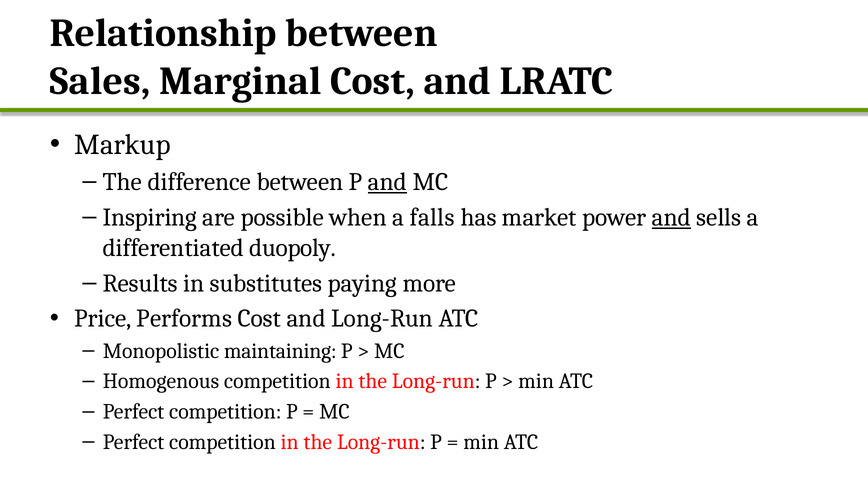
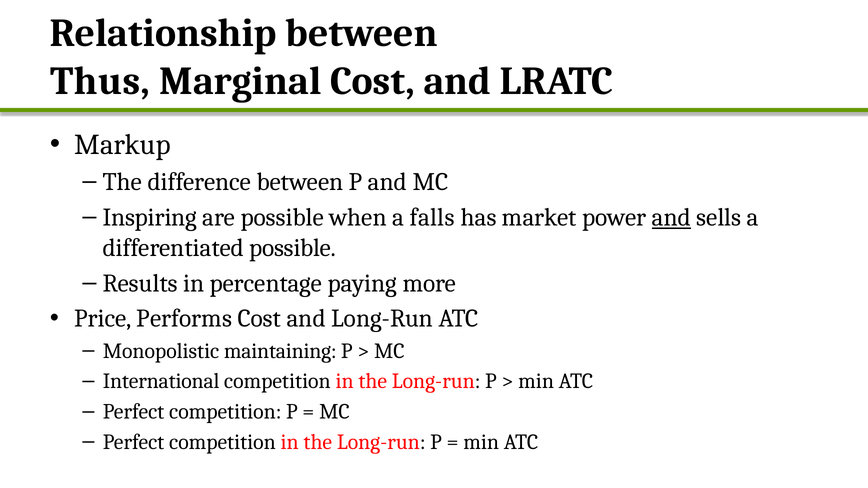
Sales: Sales -> Thus
and at (387, 182) underline: present -> none
differentiated duopoly: duopoly -> possible
substitutes: substitutes -> percentage
Homogenous: Homogenous -> International
